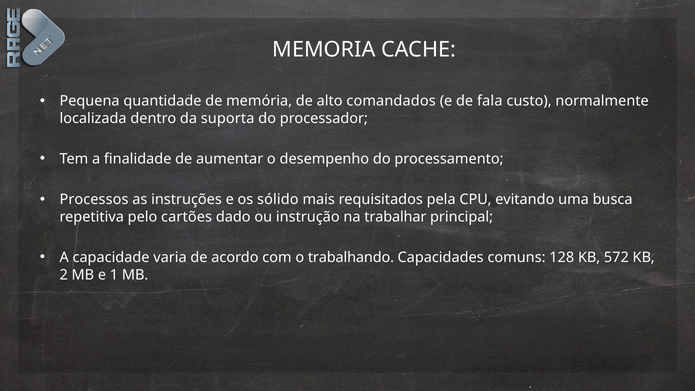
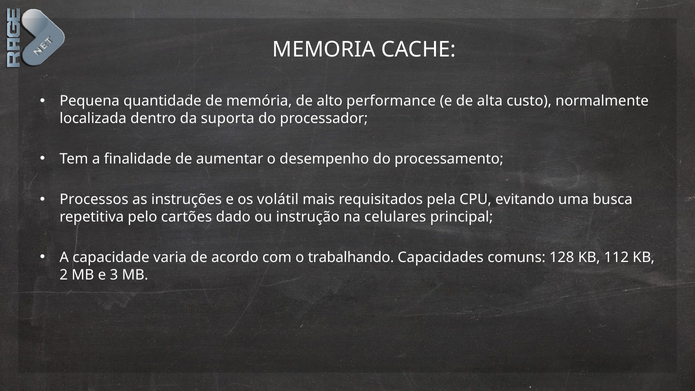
comandados: comandados -> performance
fala: fala -> alta
sólido: sólido -> volátil
trabalhar: trabalhar -> celulares
572: 572 -> 112
1: 1 -> 3
